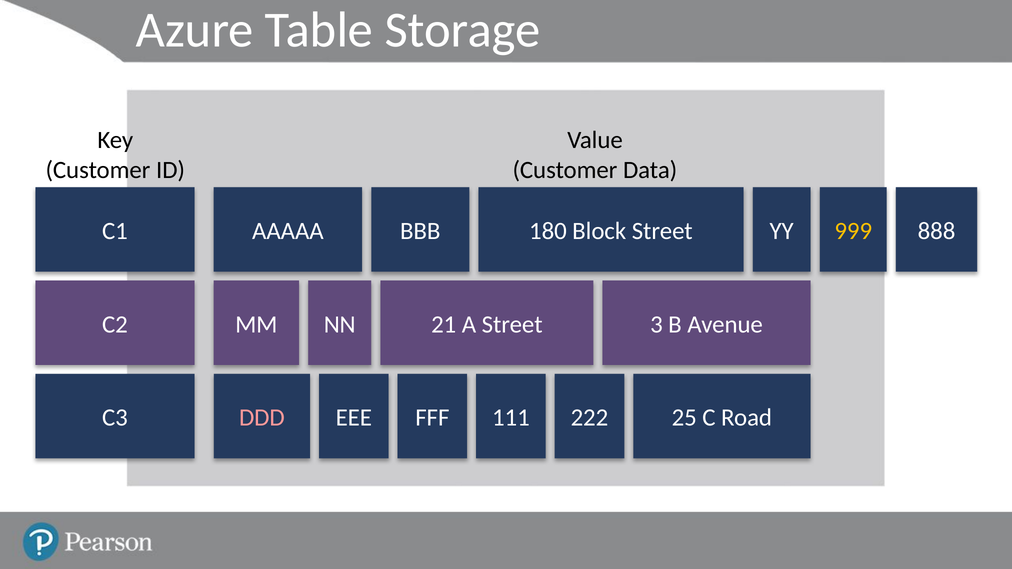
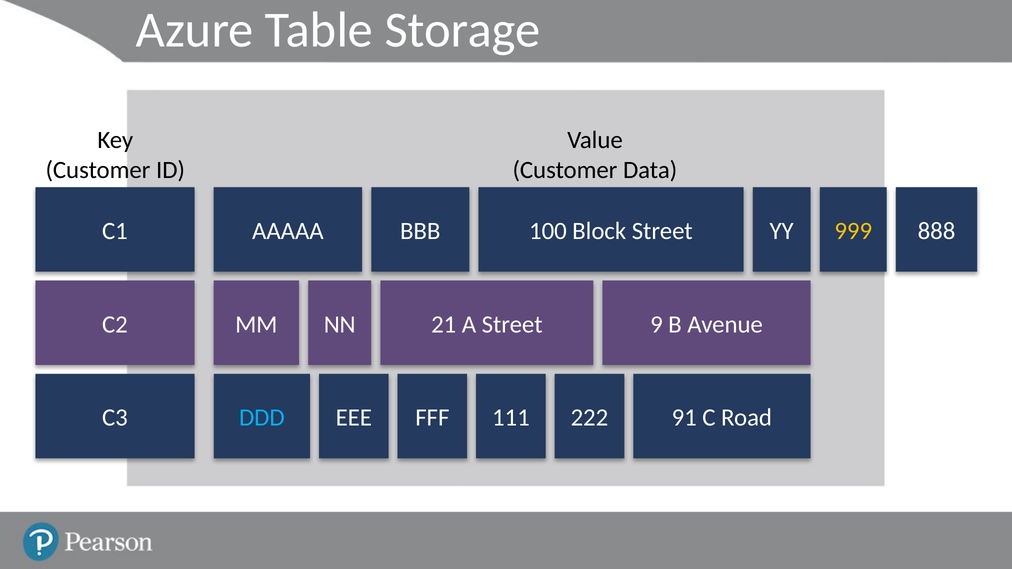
180: 180 -> 100
3: 3 -> 9
DDD colour: pink -> light blue
25: 25 -> 91
